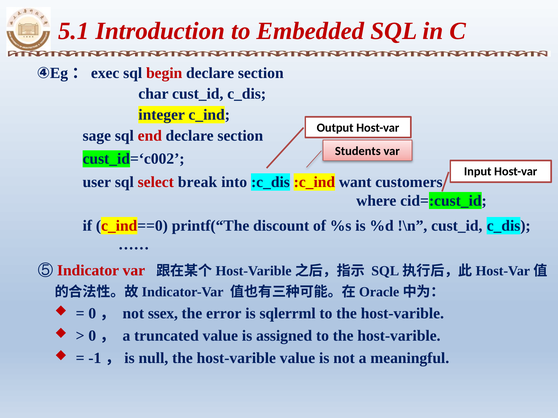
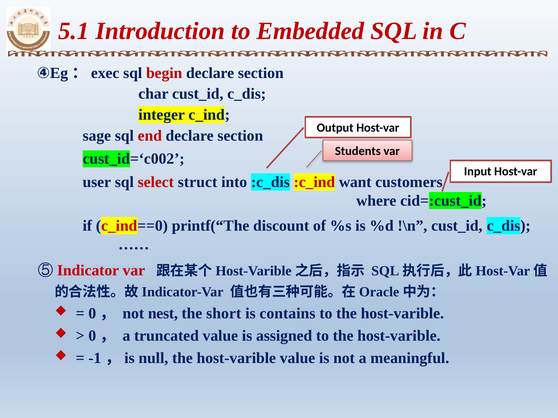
break: break -> struct
ssex: ssex -> nest
error: error -> short
sqlerrml: sqlerrml -> contains
